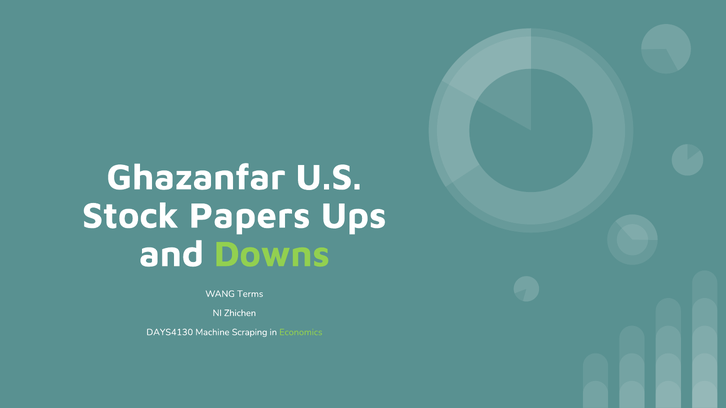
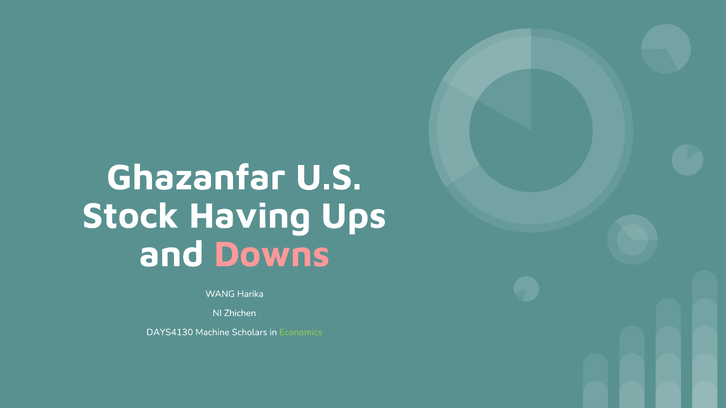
Papers: Papers -> Having
Downs colour: light green -> pink
Terms: Terms -> Harika
Scraping: Scraping -> Scholars
